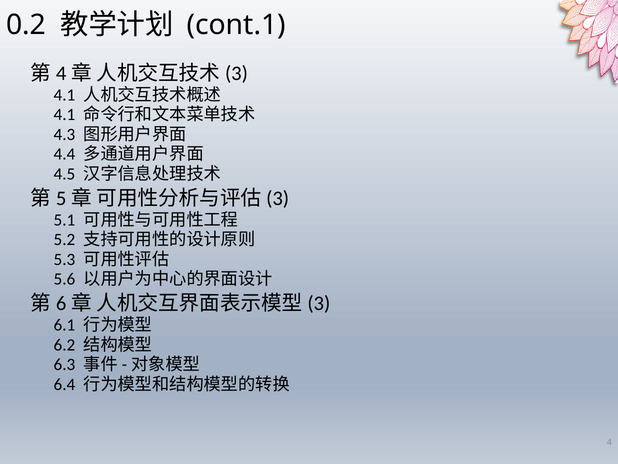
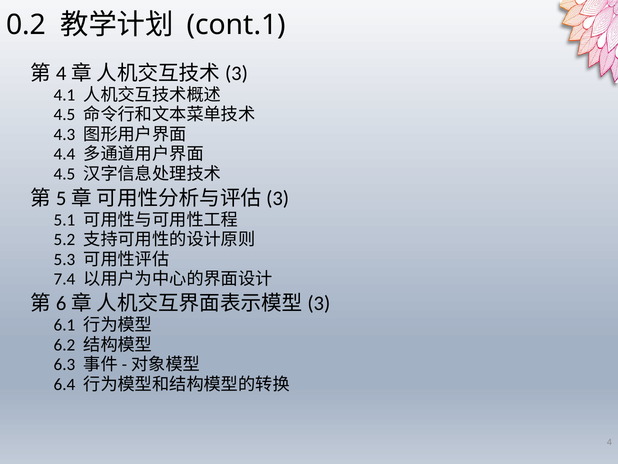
4.1 at (64, 115): 4.1 -> 4.5
5.6: 5.6 -> 7.4
